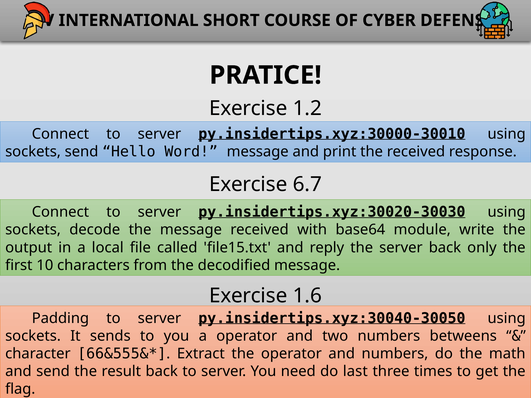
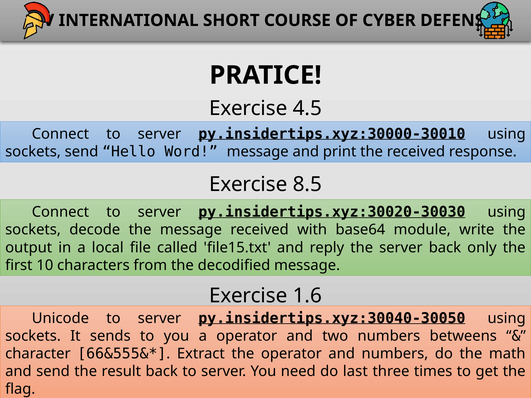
1.2: 1.2 -> 4.5
6.7: 6.7 -> 8.5
Padding: Padding -> Unicode
